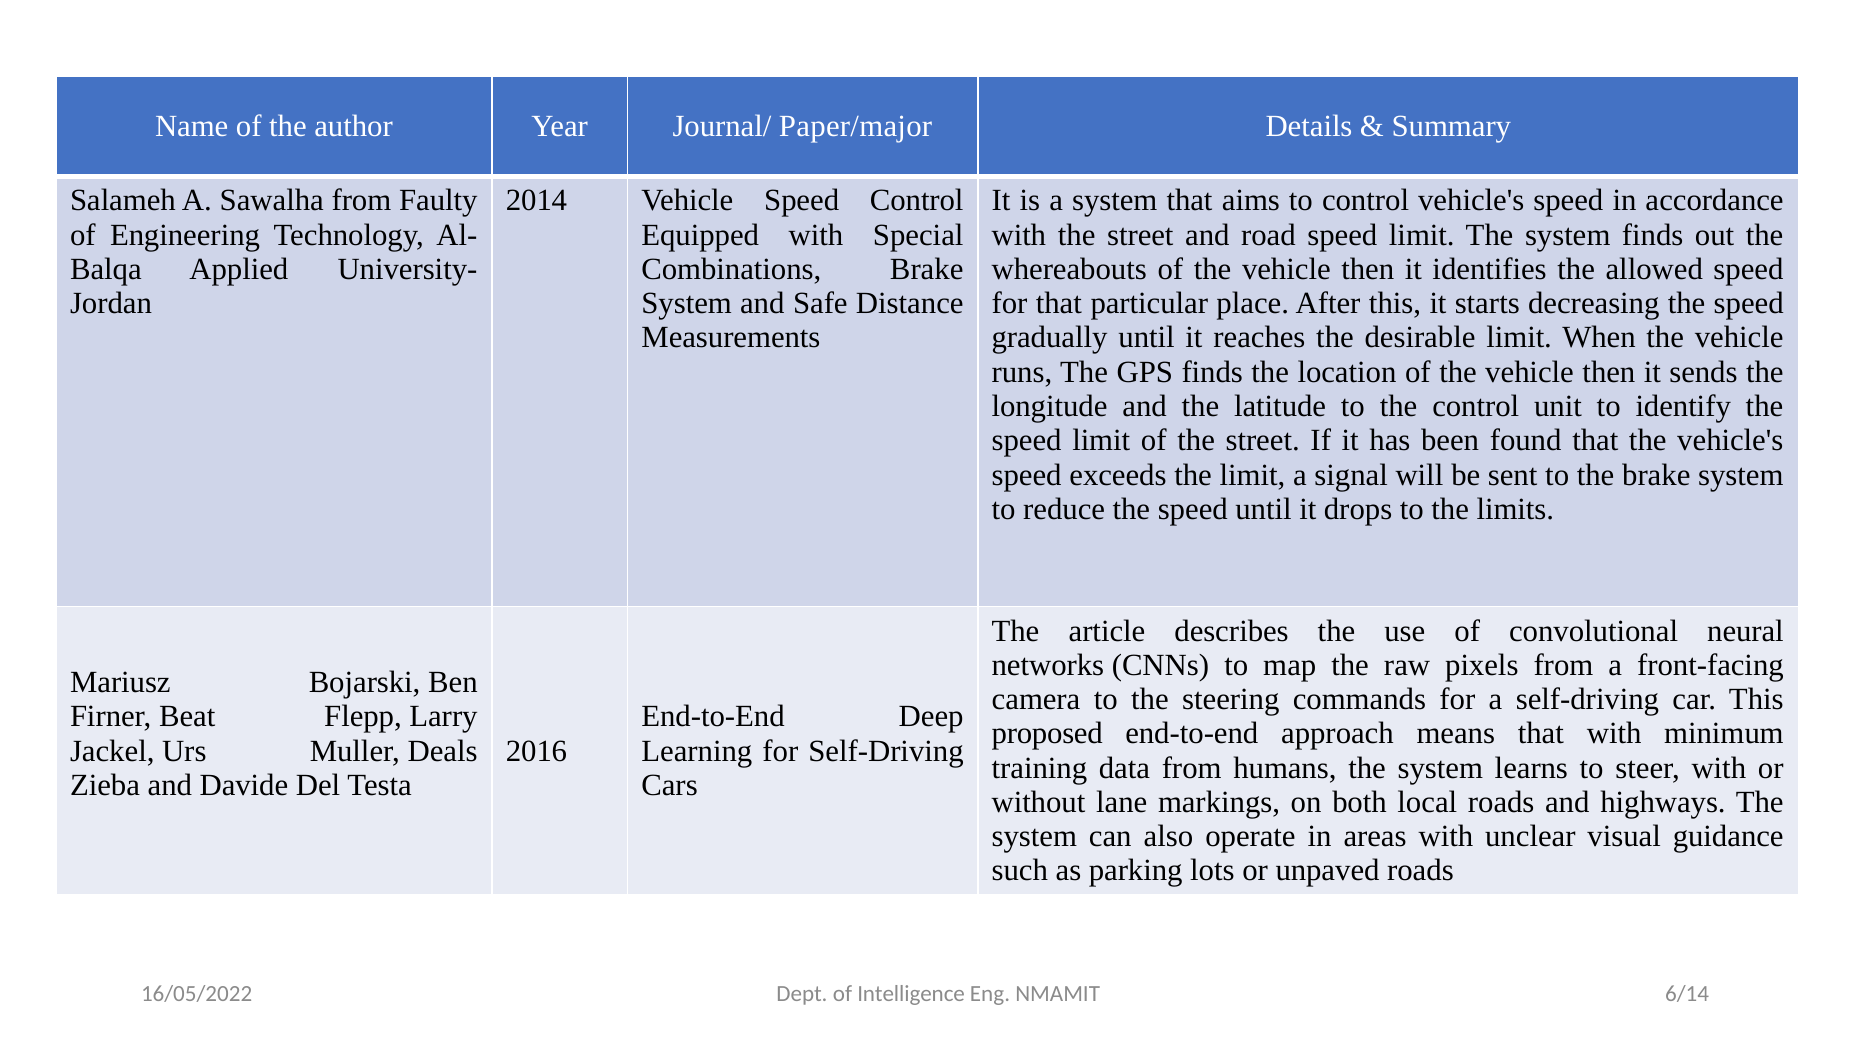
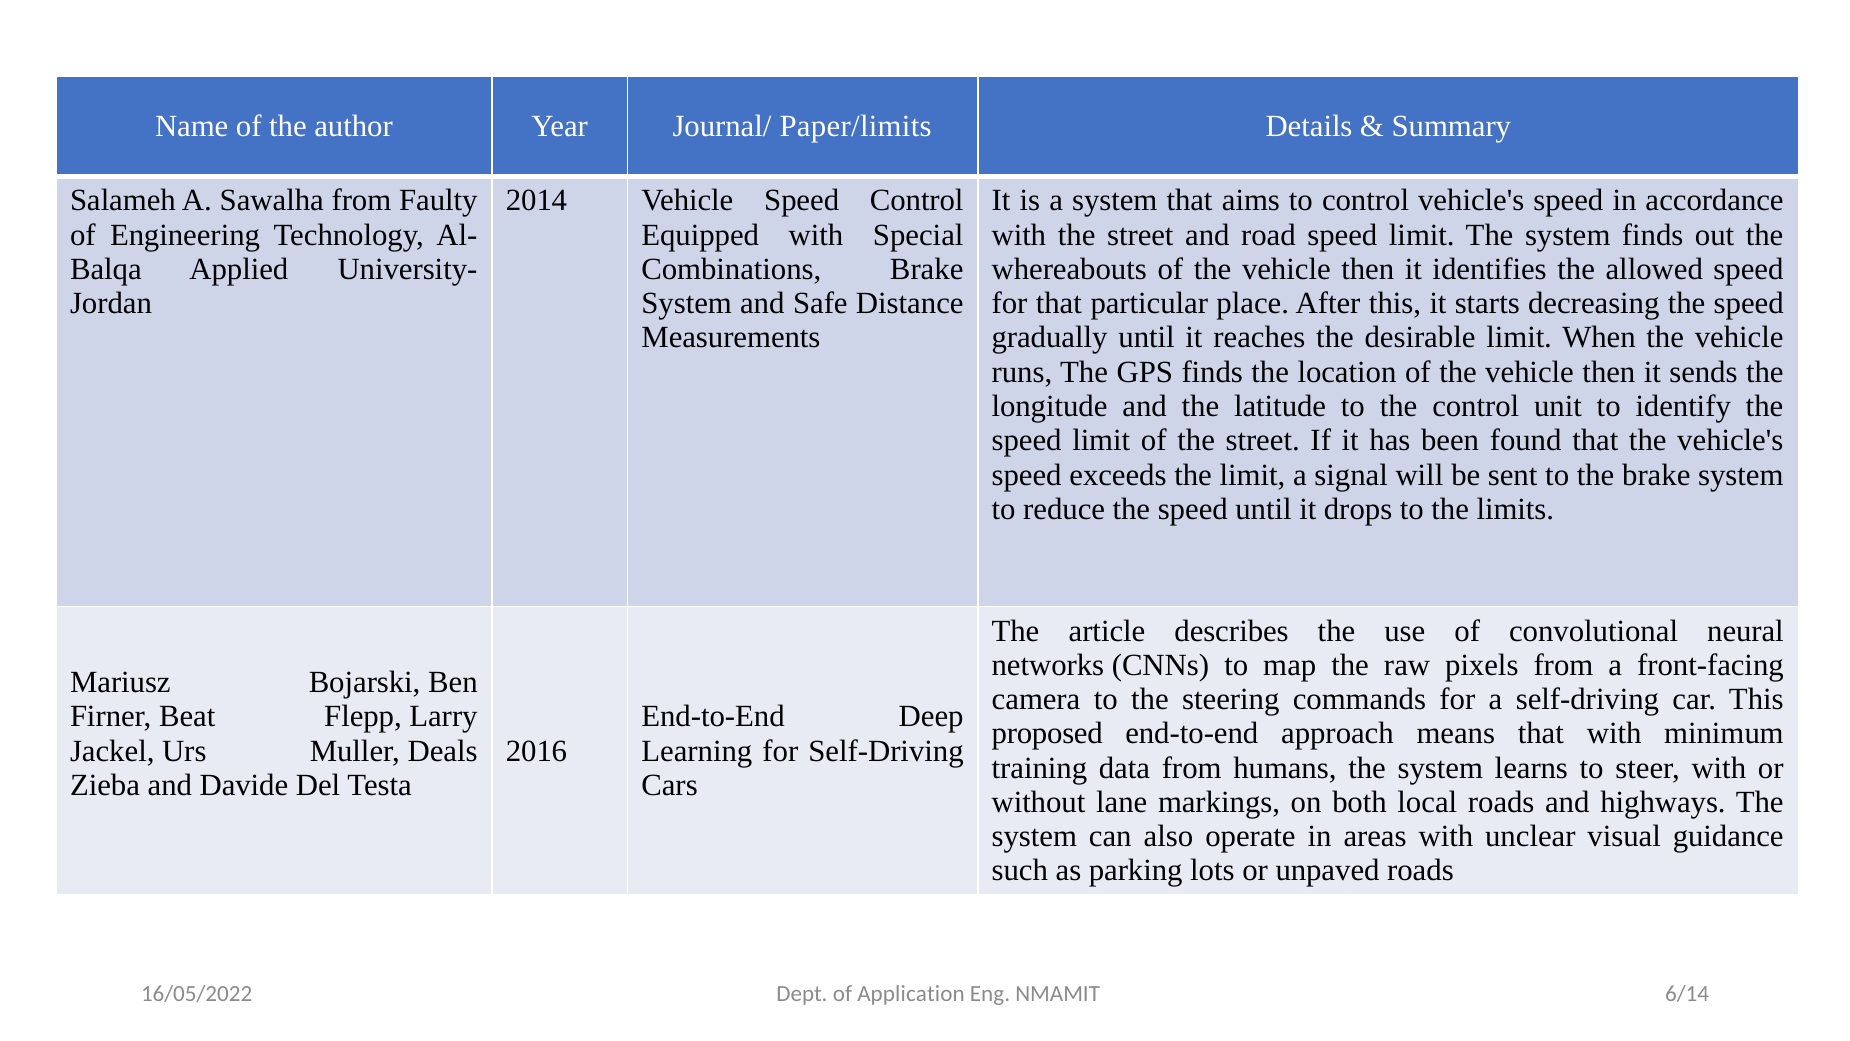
Paper/major: Paper/major -> Paper/limits
Intelligence: Intelligence -> Application
